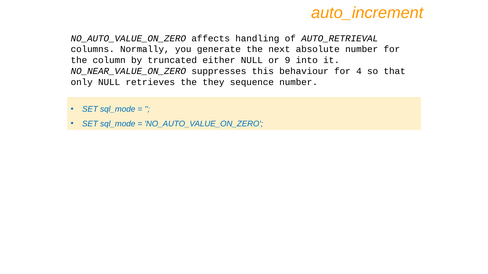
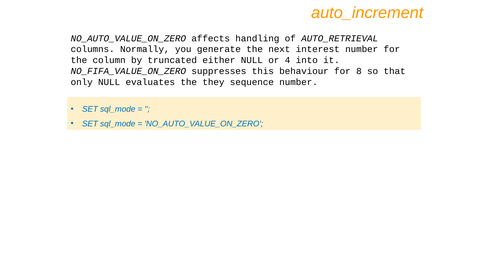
absolute: absolute -> interest
9: 9 -> 4
NO_NEAR_VALUE_ON_ZERO: NO_NEAR_VALUE_ON_ZERO -> NO_FIFA_VALUE_ON_ZERO
4: 4 -> 8
retrieves: retrieves -> evaluates
